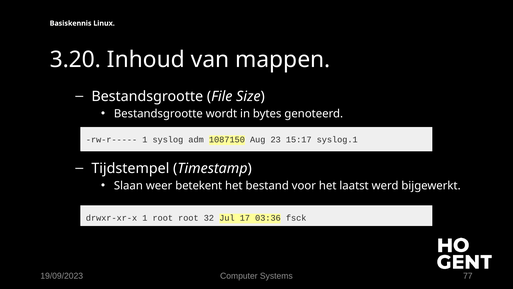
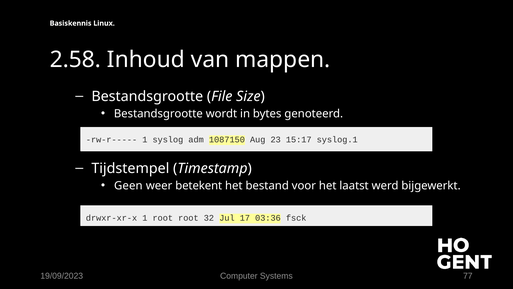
3.20: 3.20 -> 2.58
Slaan: Slaan -> Geen
